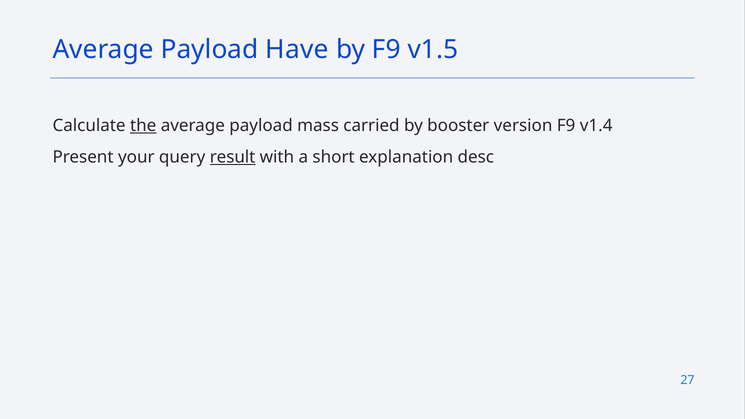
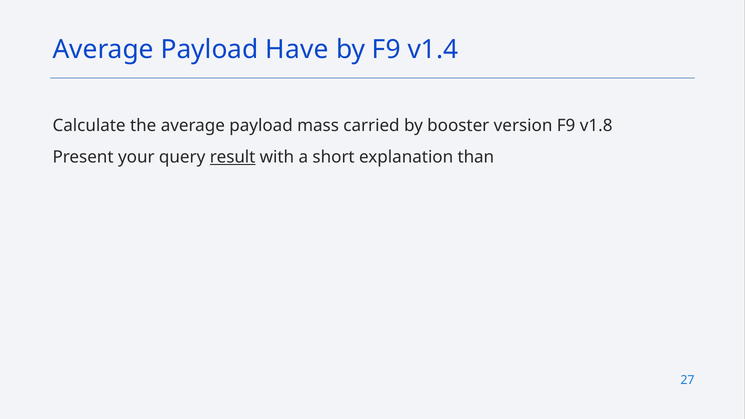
v1.5: v1.5 -> v1.4
the underline: present -> none
v1.4: v1.4 -> v1.8
desc: desc -> than
